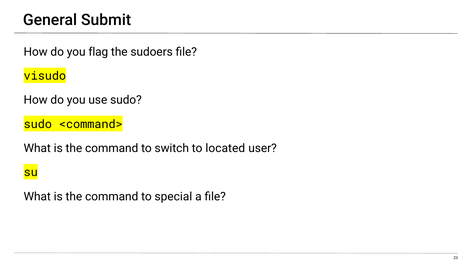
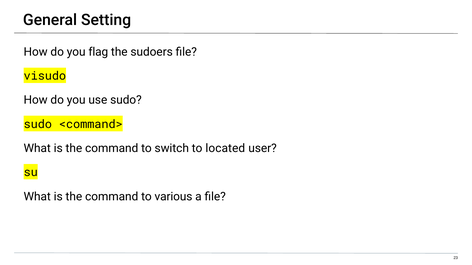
Submit: Submit -> Setting
special: special -> various
